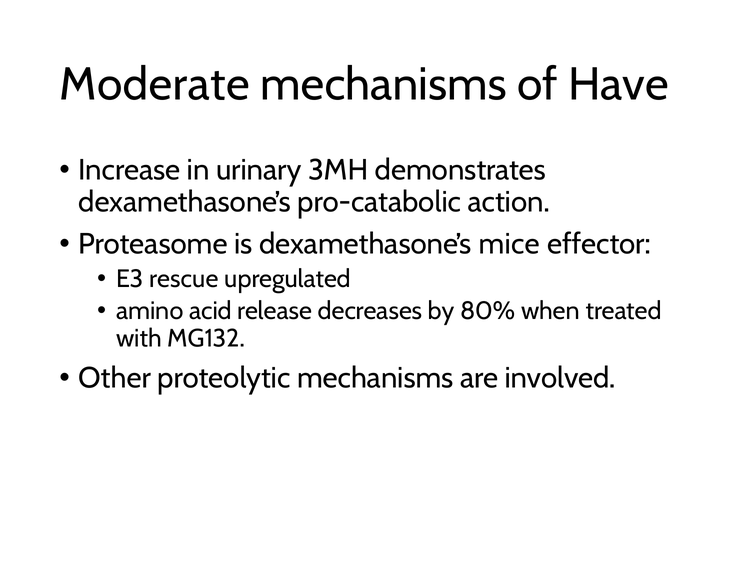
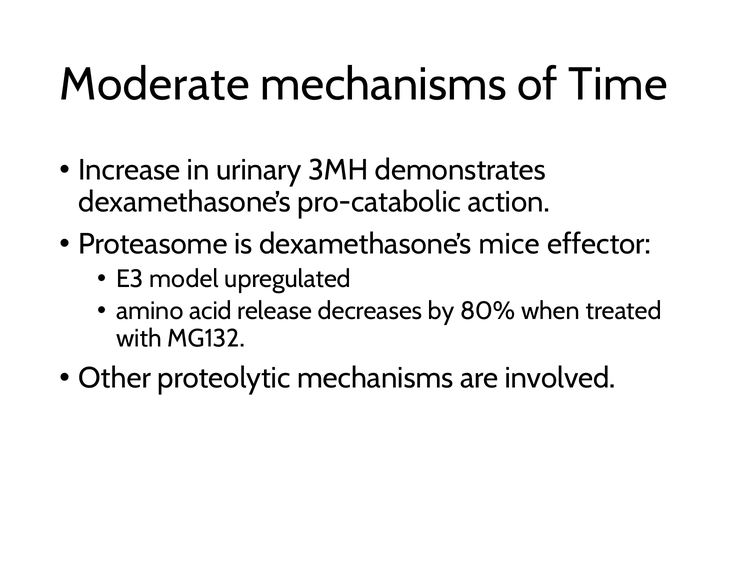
Have: Have -> Time
rescue: rescue -> model
